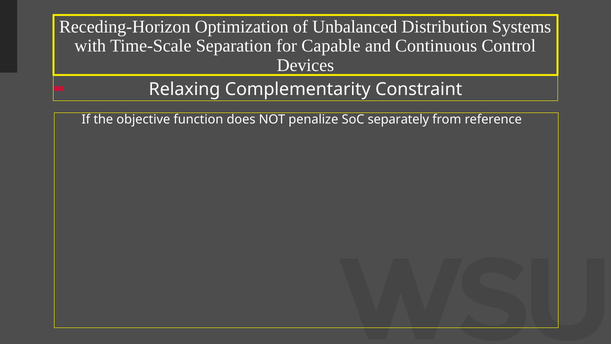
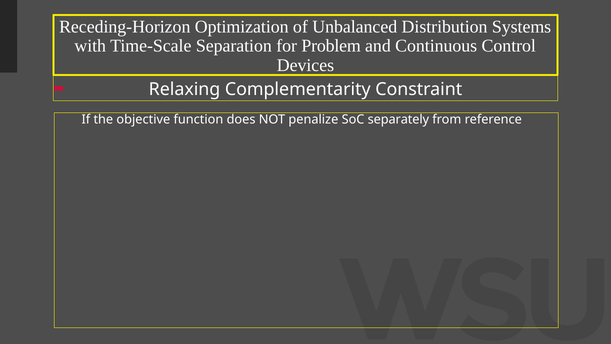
Capable: Capable -> Problem
